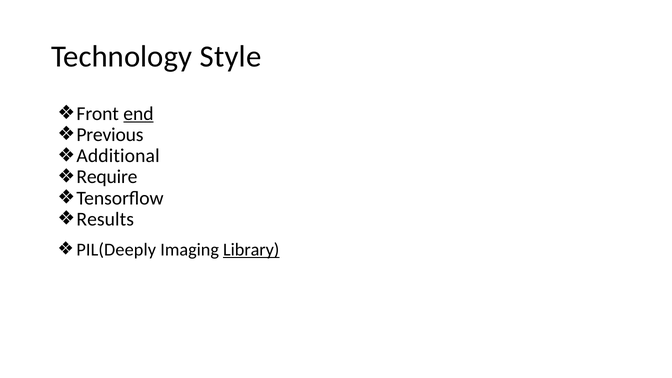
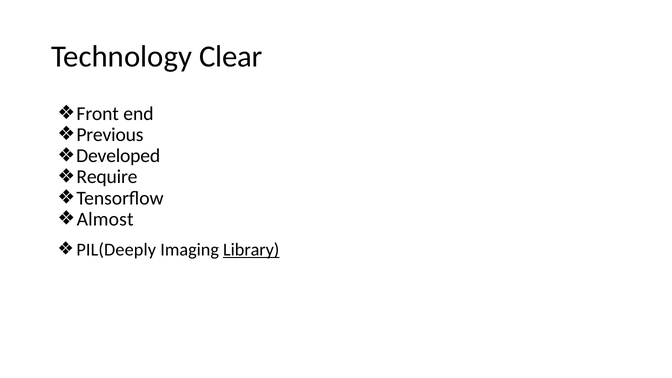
Style: Style -> Clear
end underline: present -> none
Additional: Additional -> Developed
Results: Results -> Almost
